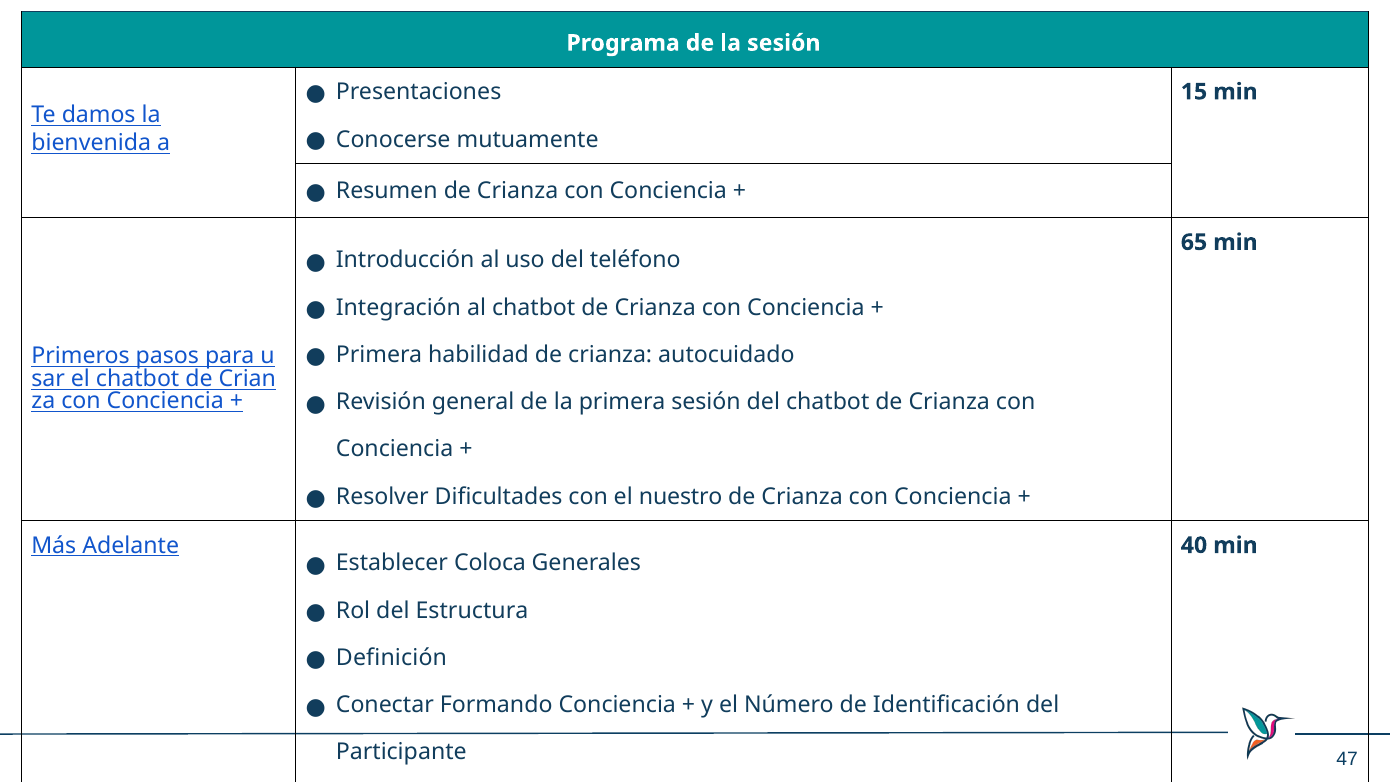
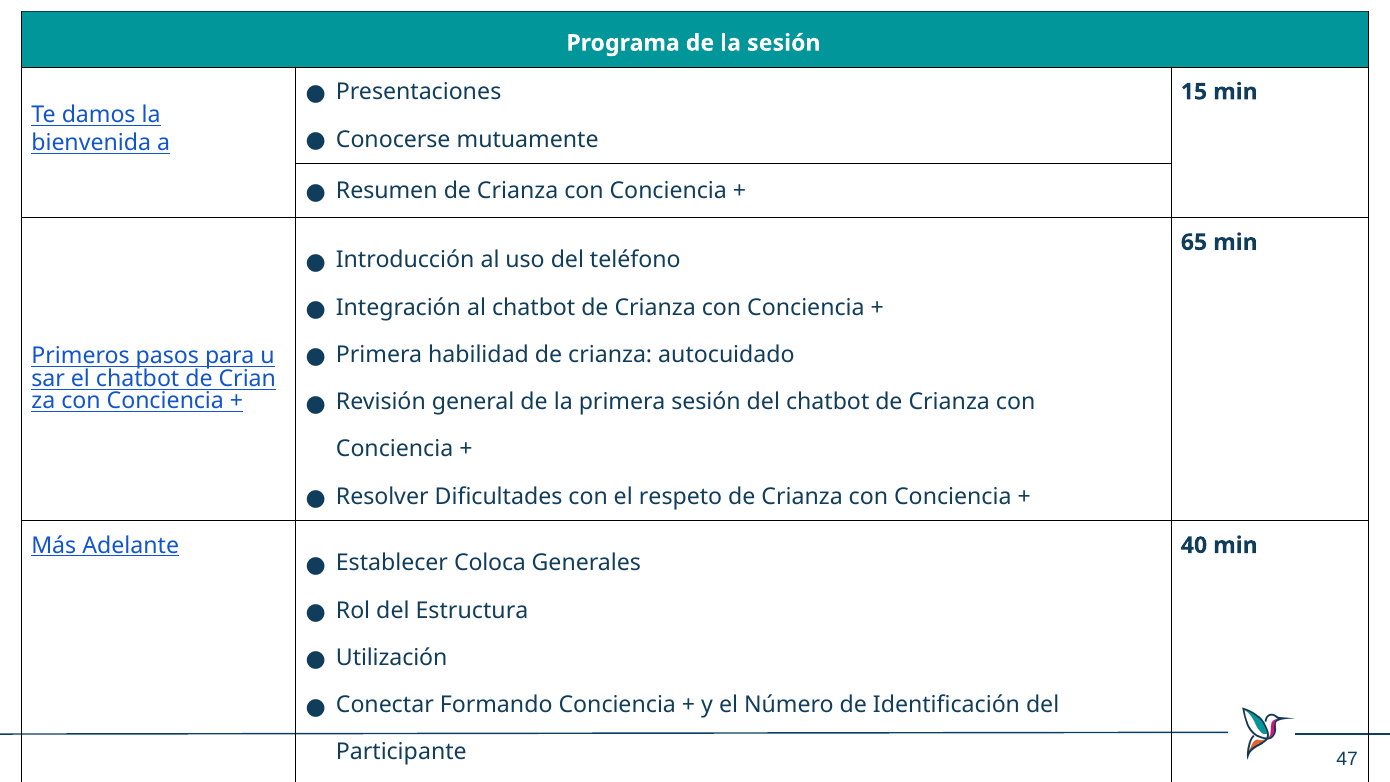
nuestro: nuestro -> respeto
Definición: Definición -> Utilización
